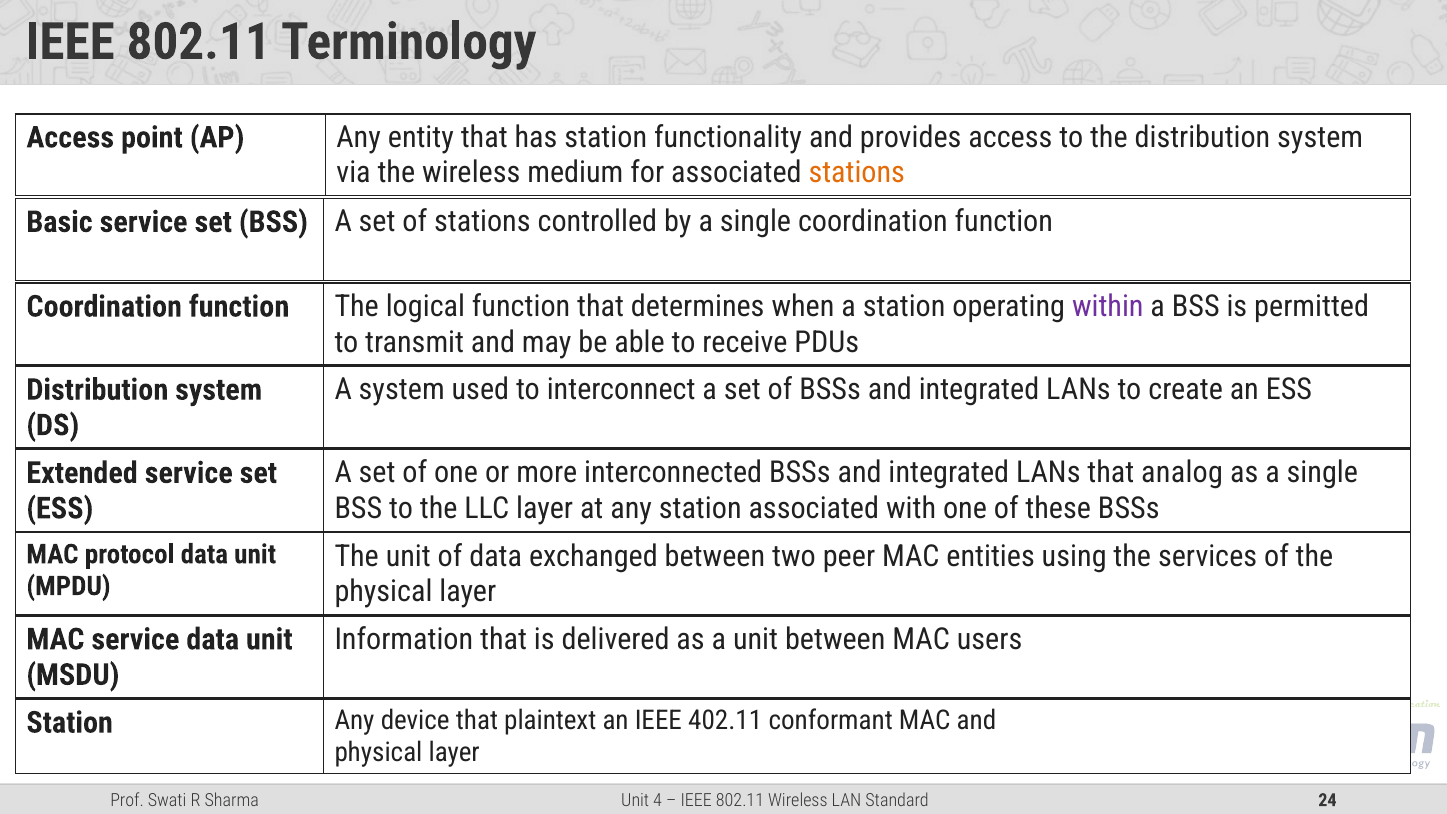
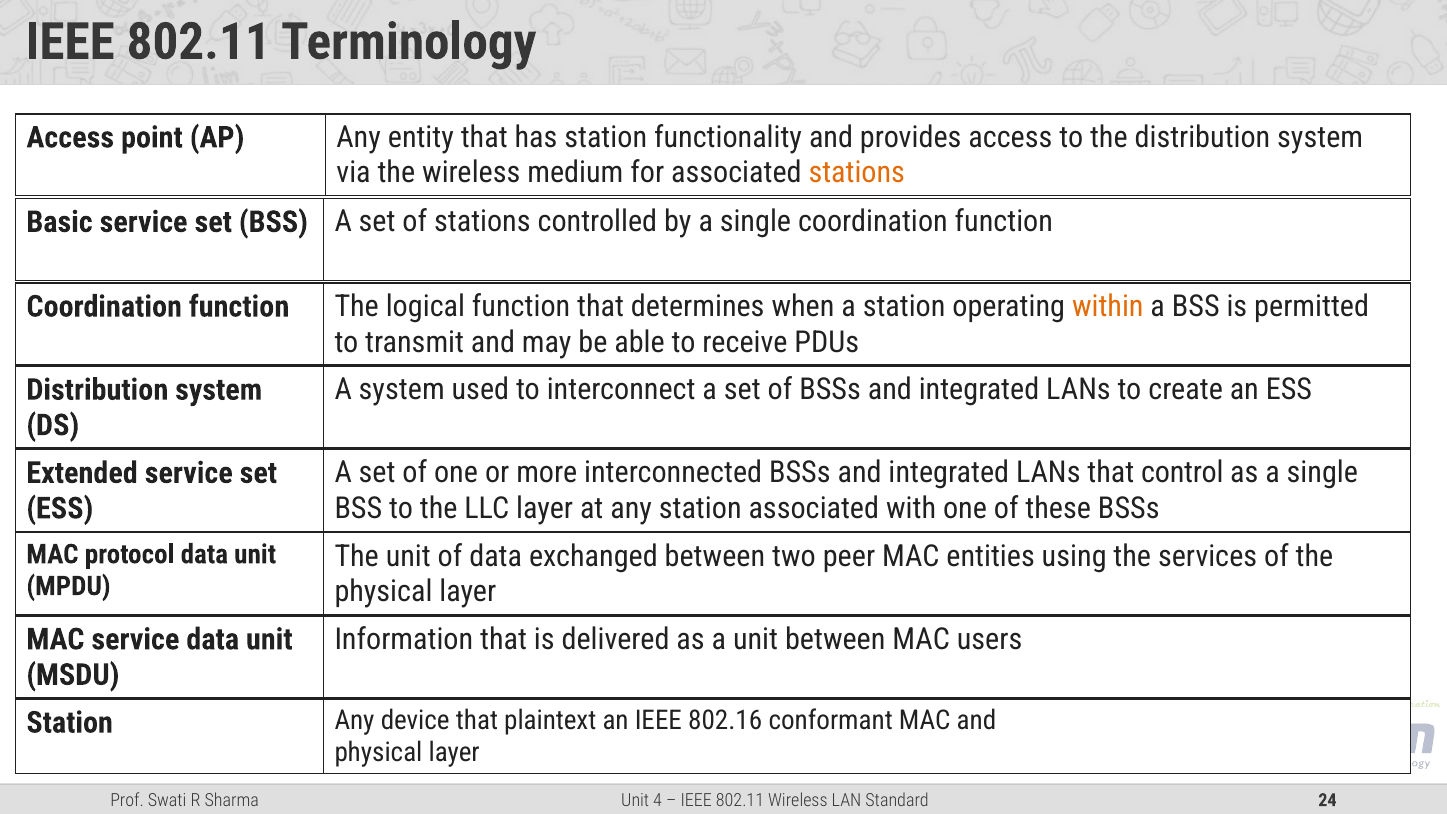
within colour: purple -> orange
analog: analog -> control
402.11: 402.11 -> 802.16
